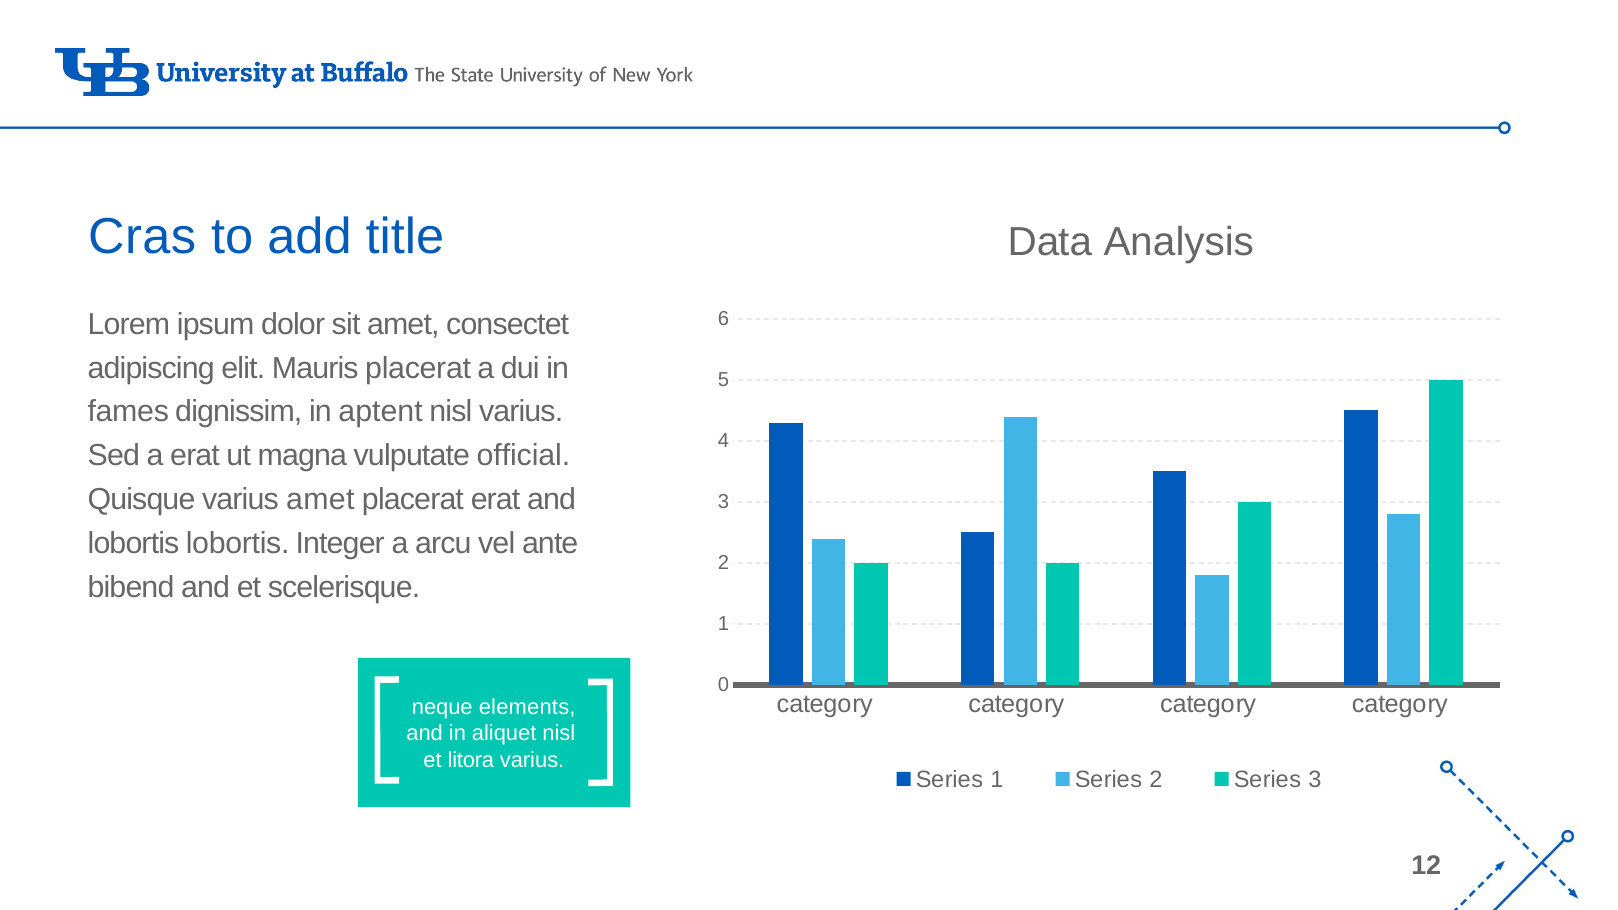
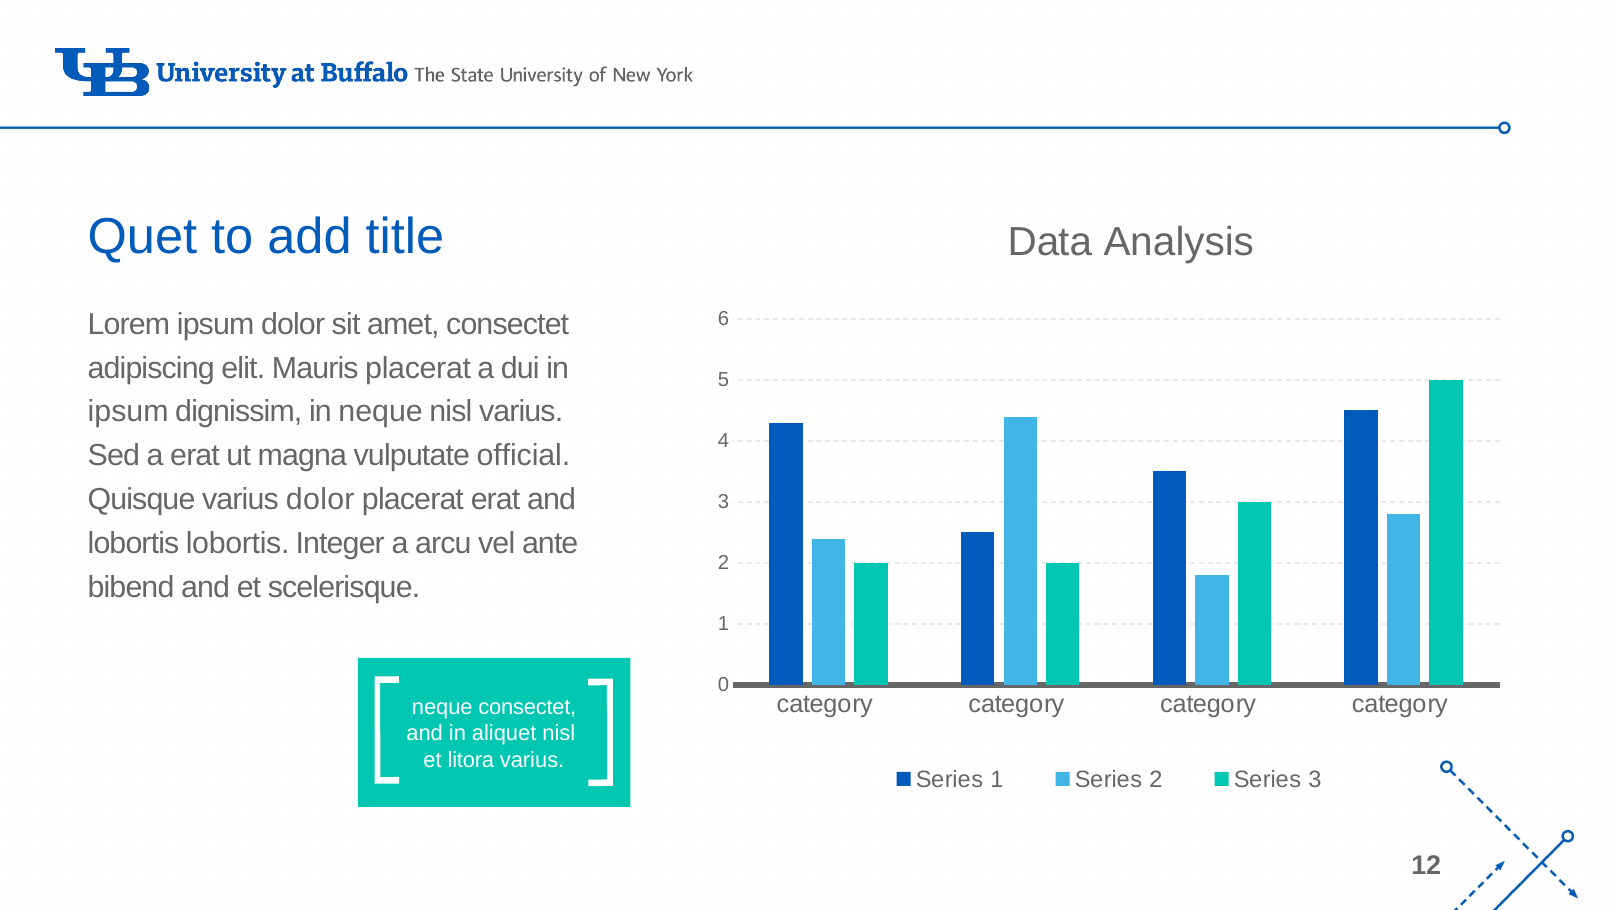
Cras: Cras -> Quet
fames at (128, 412): fames -> ipsum
in aptent: aptent -> neque
varius amet: amet -> dolor
neque elements: elements -> consectet
